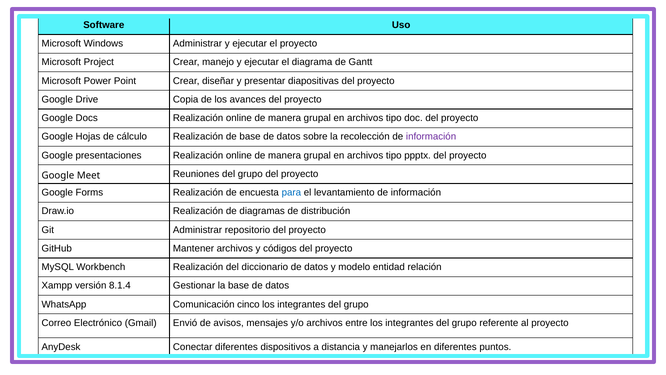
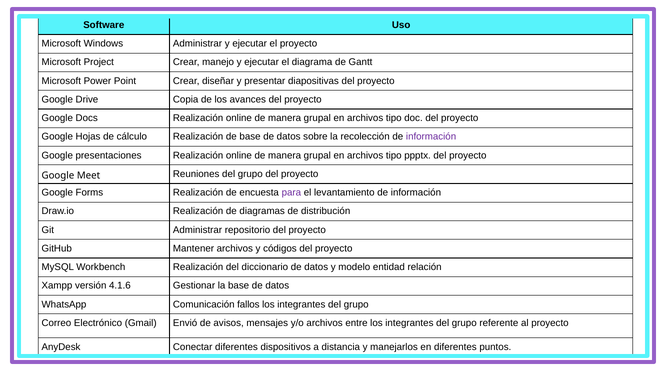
para colour: blue -> purple
8.1.4: 8.1.4 -> 4.1.6
cinco: cinco -> fallos
